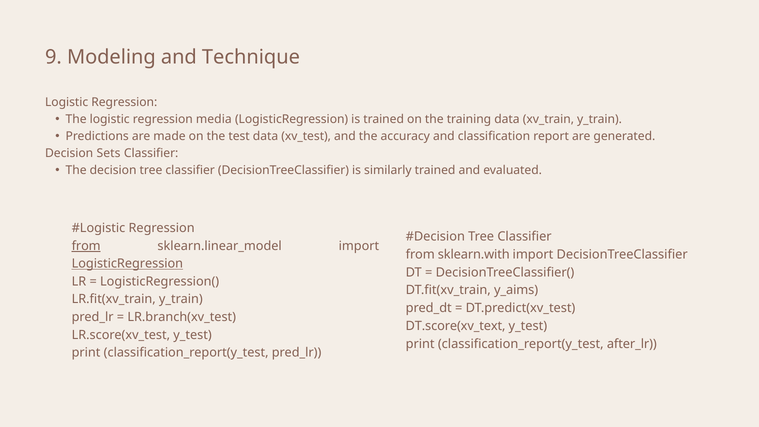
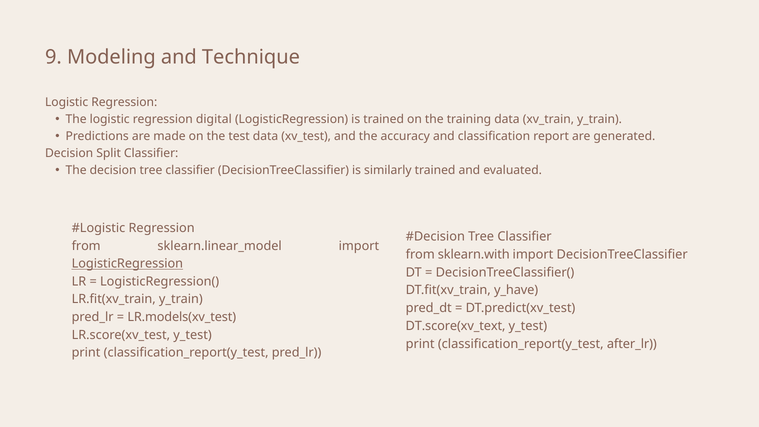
media: media -> digital
Sets: Sets -> Split
from at (86, 246) underline: present -> none
y_aims: y_aims -> y_have
LR.branch(xv_test: LR.branch(xv_test -> LR.models(xv_test
